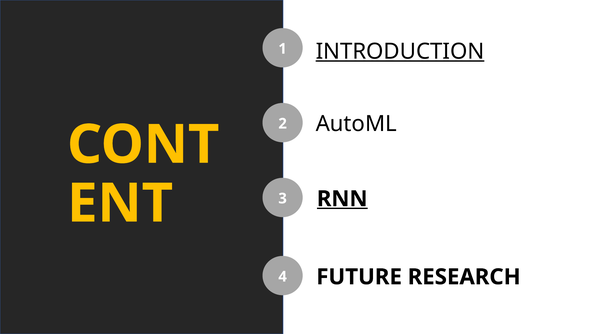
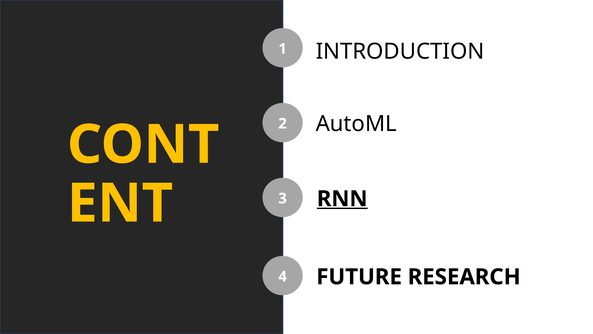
INTRODUCTION underline: present -> none
